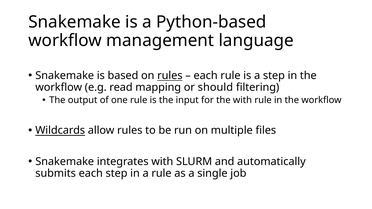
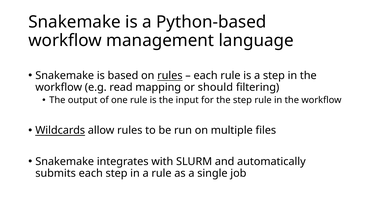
the with: with -> step
